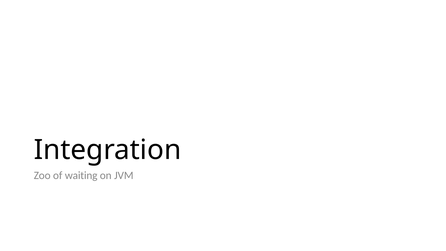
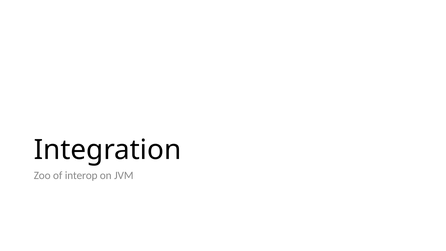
waiting: waiting -> interop
